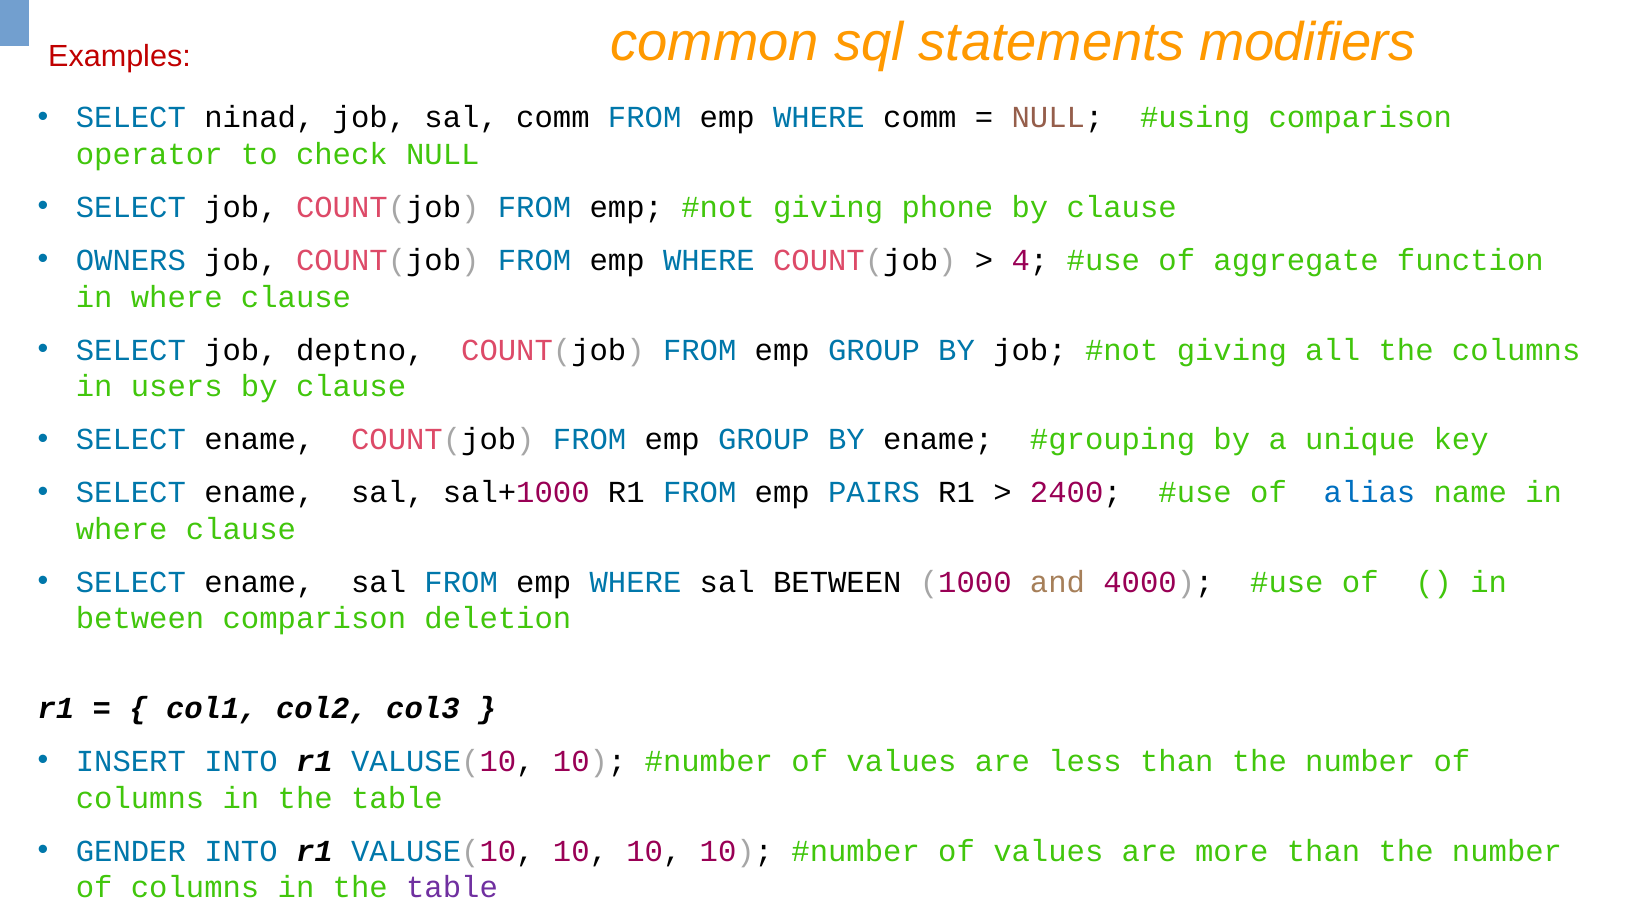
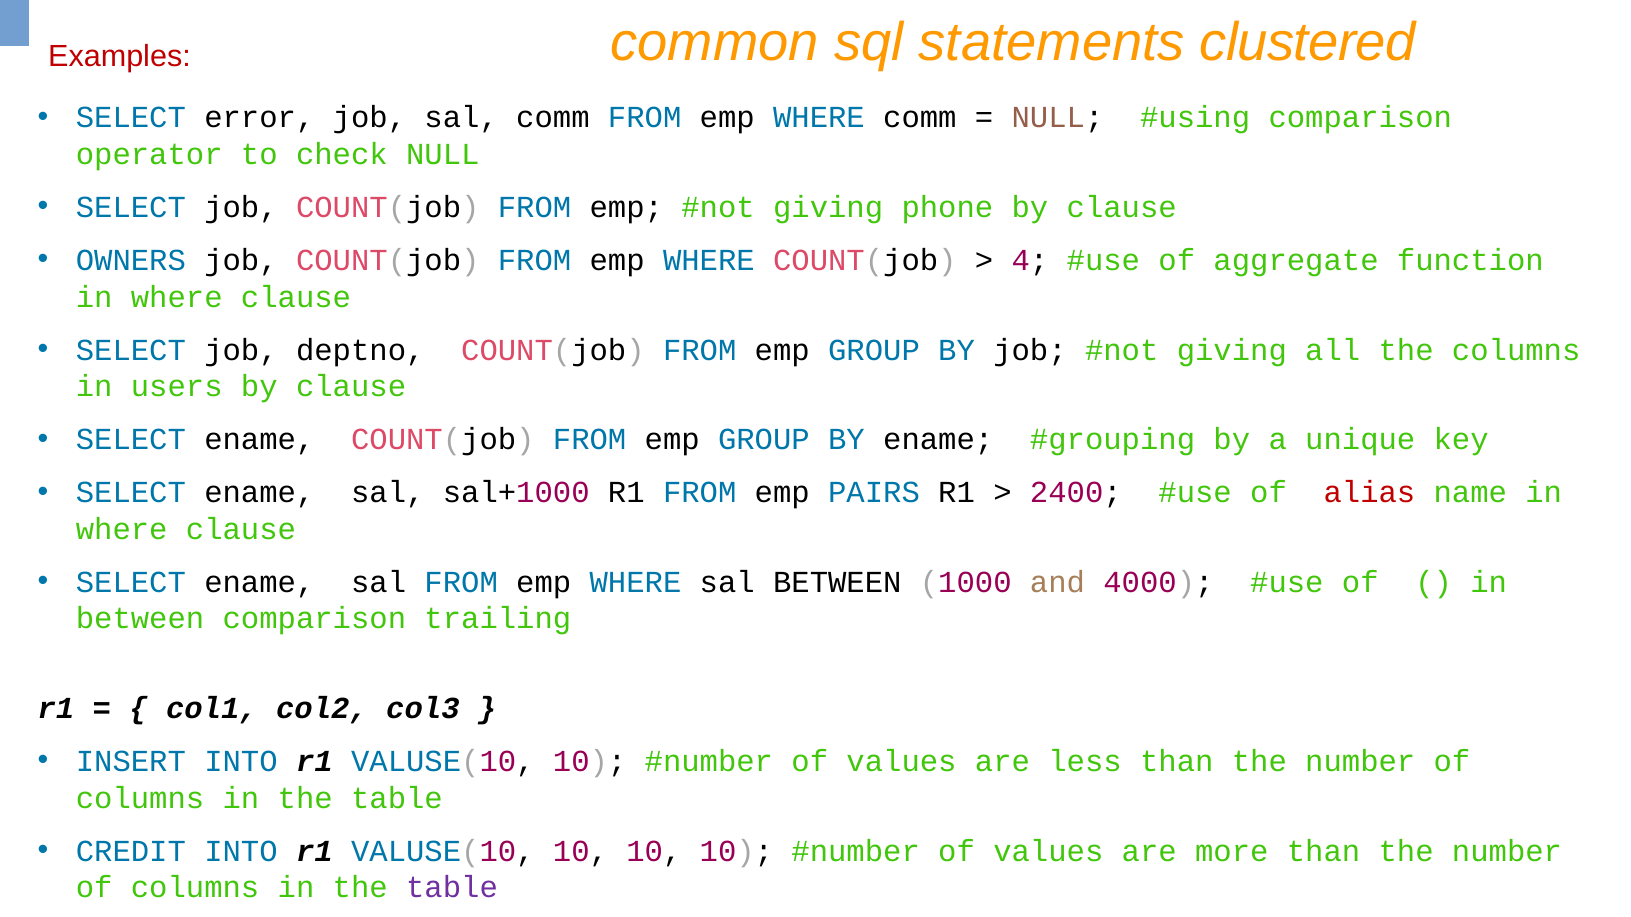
modifiers: modifiers -> clustered
ninad: ninad -> error
alias colour: blue -> red
deletion: deletion -> trailing
GENDER: GENDER -> CREDIT
